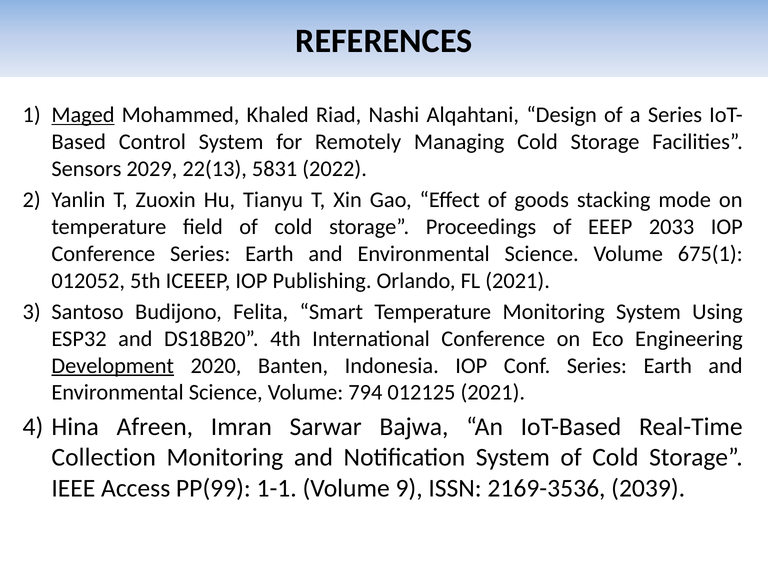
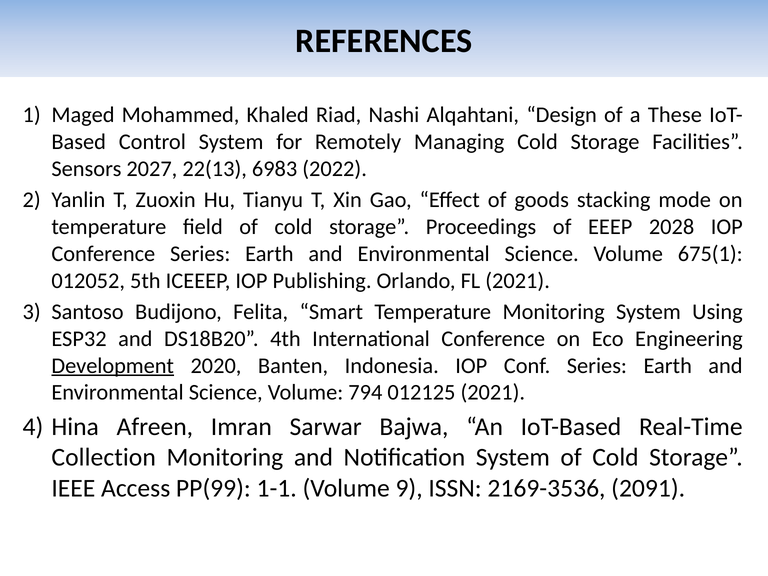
Maged underline: present -> none
a Series: Series -> These
2029: 2029 -> 2027
5831: 5831 -> 6983
2033: 2033 -> 2028
2039: 2039 -> 2091
